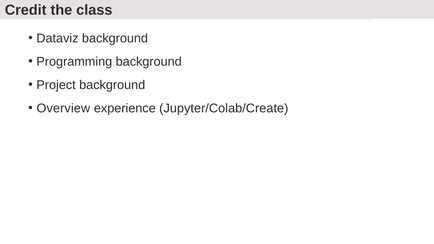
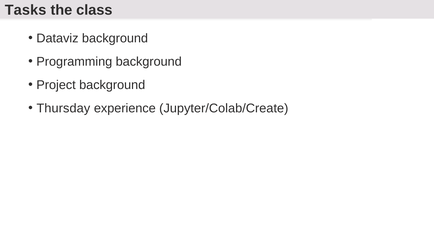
Credit: Credit -> Tasks
Overview: Overview -> Thursday
